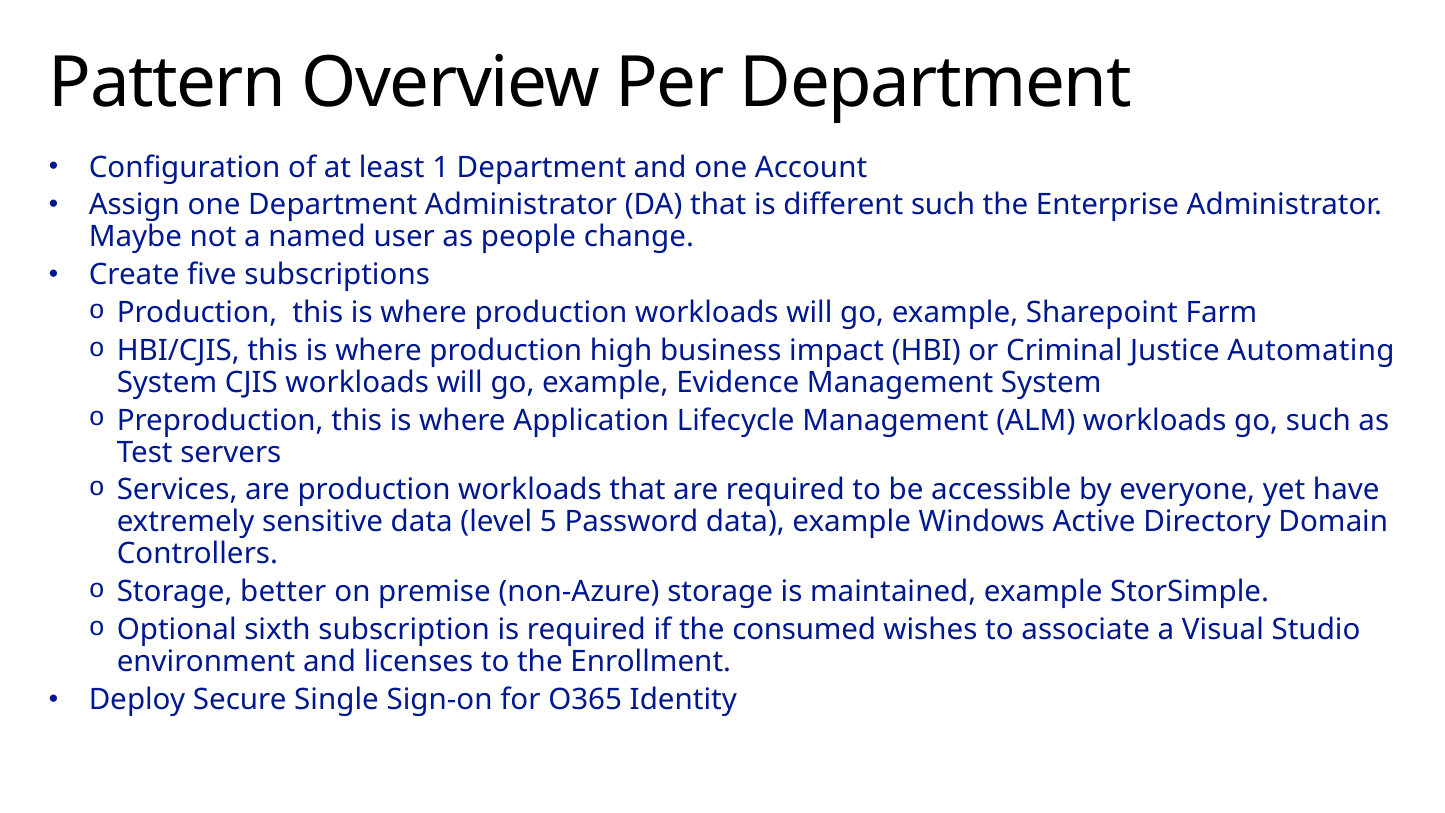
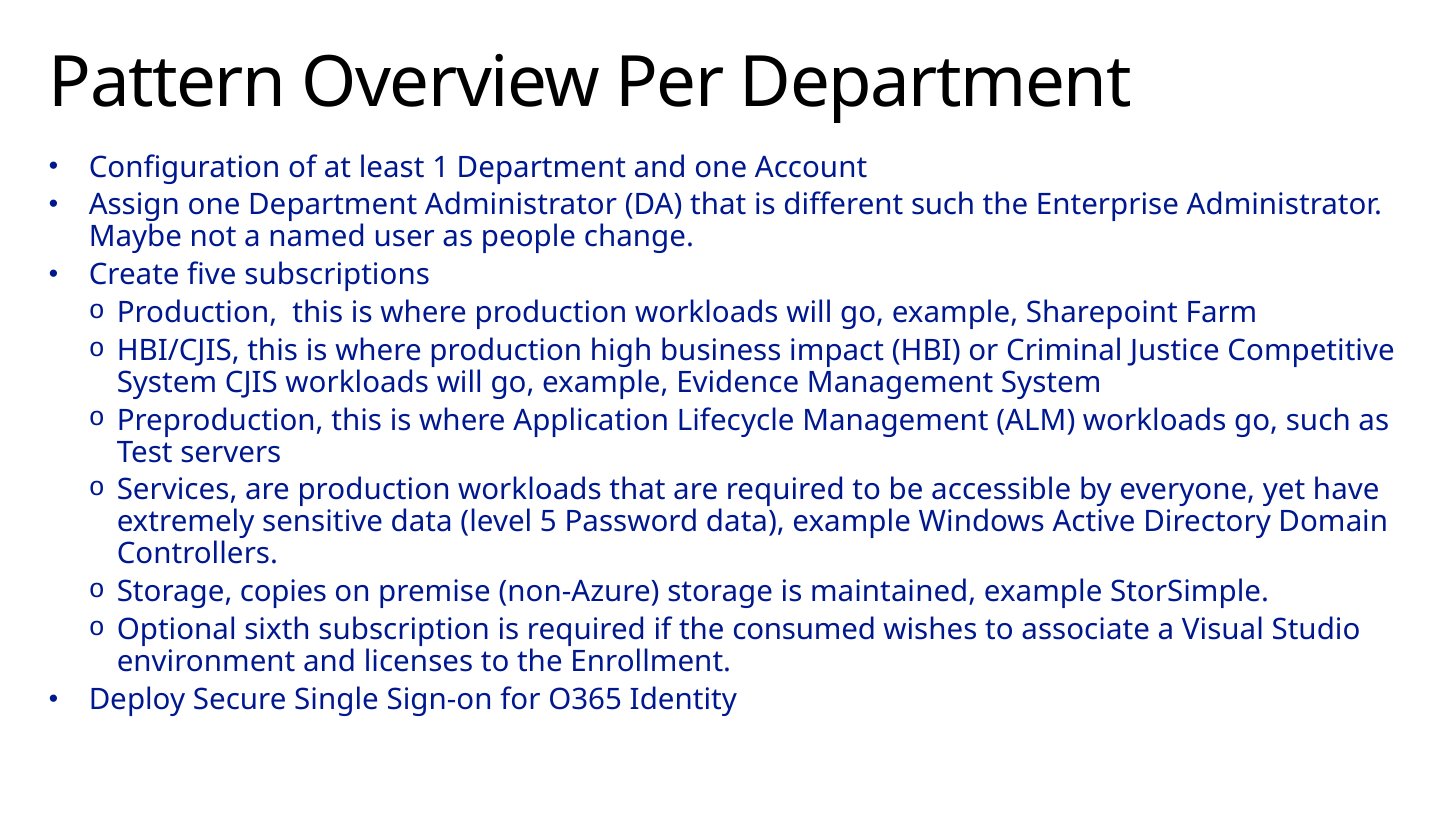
Automating: Automating -> Competitive
better: better -> copies
